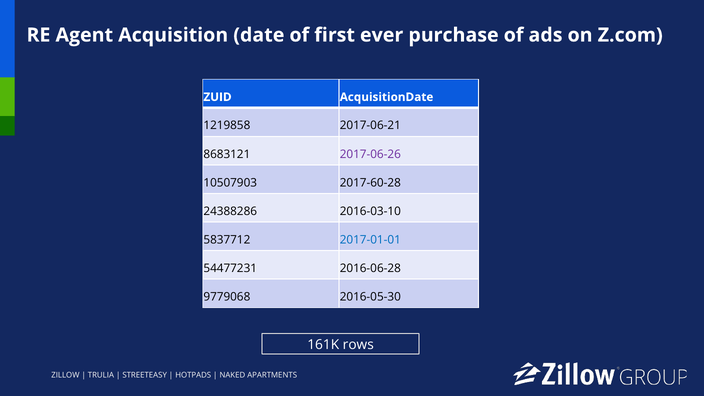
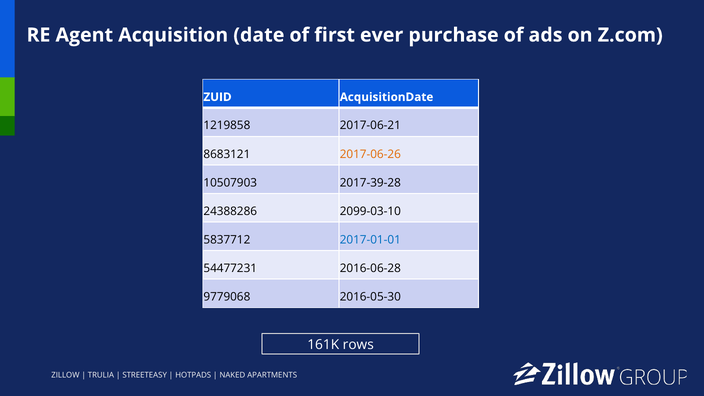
2017-06-26 colour: purple -> orange
2017-60-28: 2017-60-28 -> 2017-39-28
2016-03-10: 2016-03-10 -> 2099-03-10
